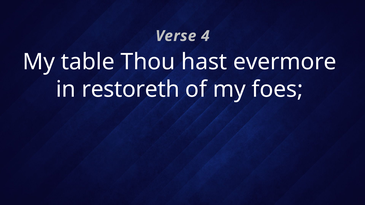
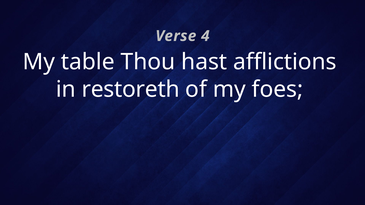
evermore: evermore -> afflictions
